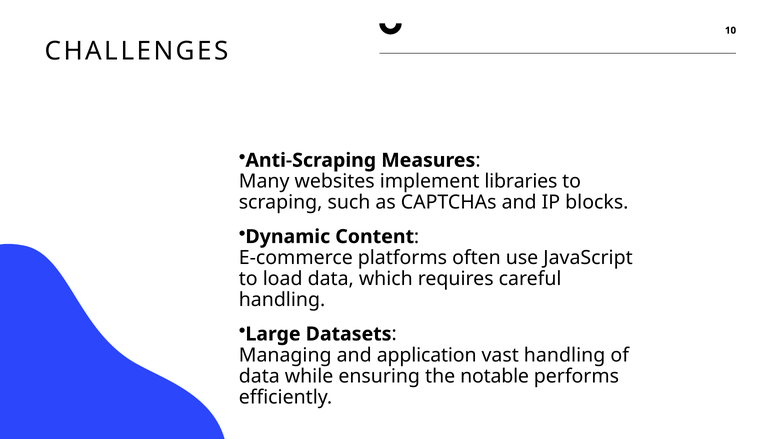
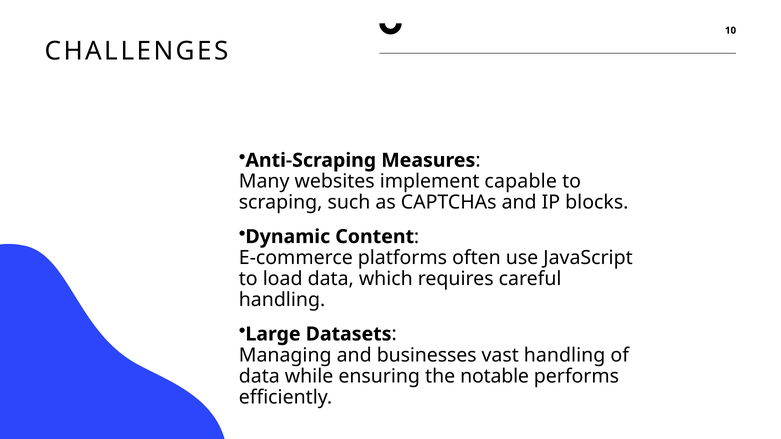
libraries: libraries -> capable
application: application -> businesses
